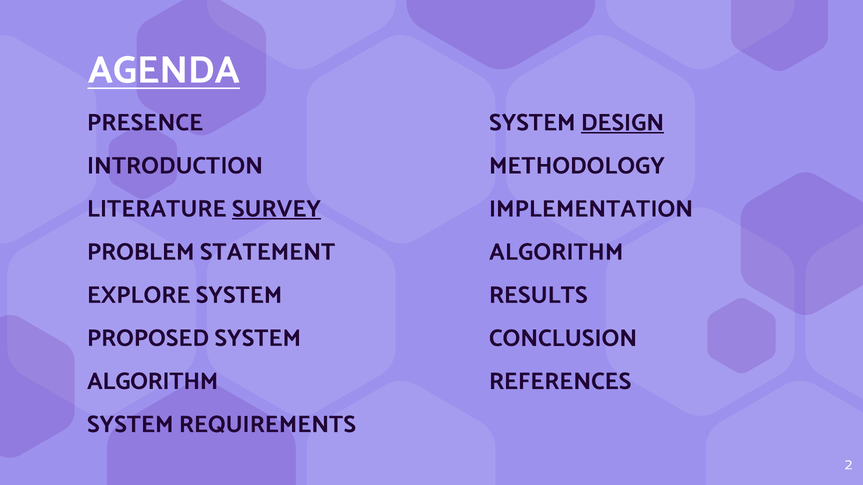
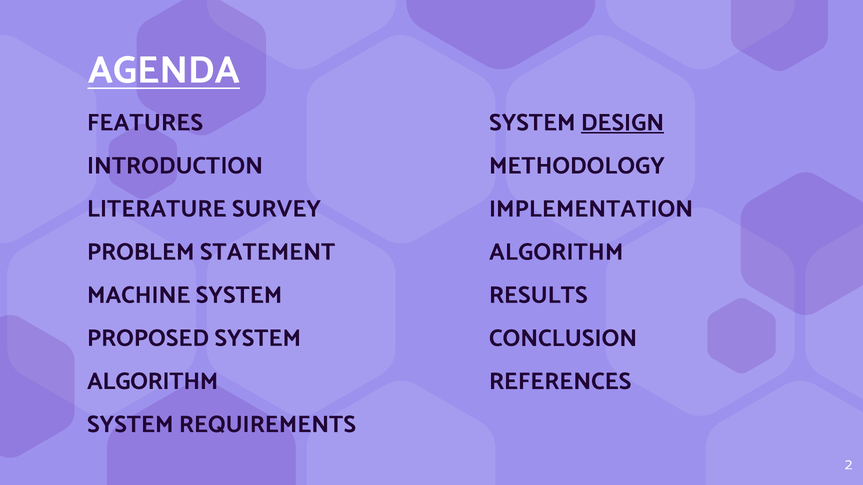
PRESENCE: PRESENCE -> FEATURES
SURVEY underline: present -> none
EXPLORE: EXPLORE -> MACHINE
